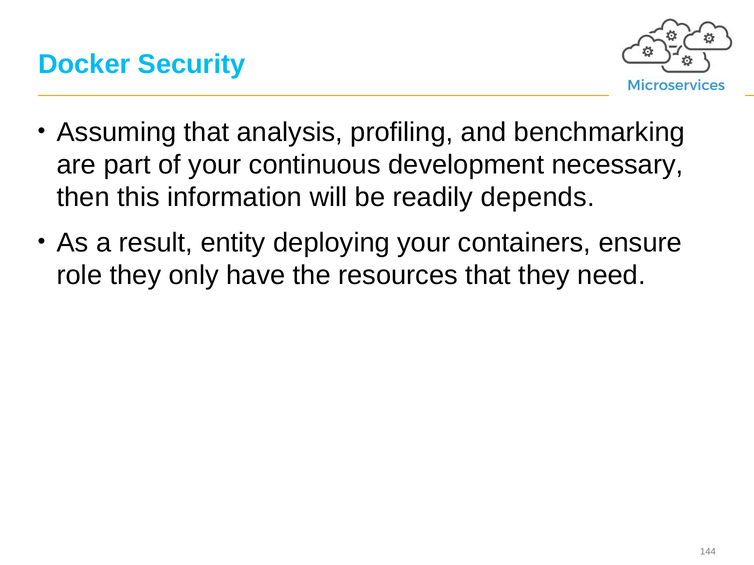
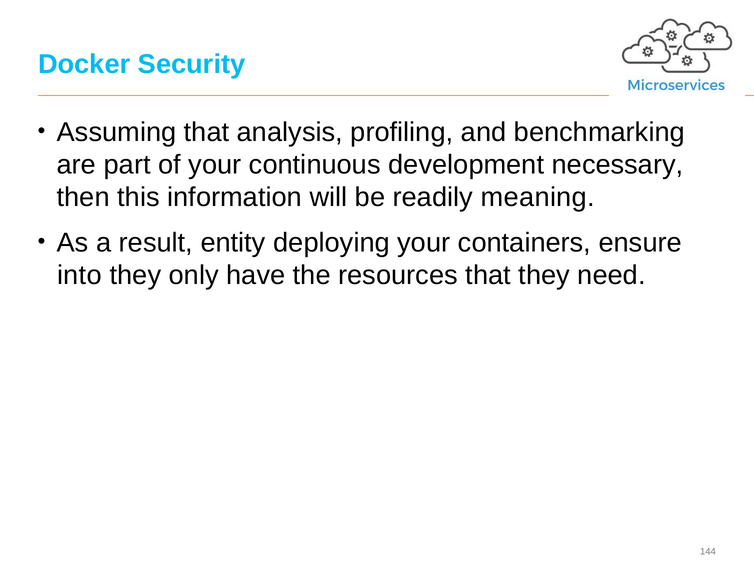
depends: depends -> meaning
role: role -> into
